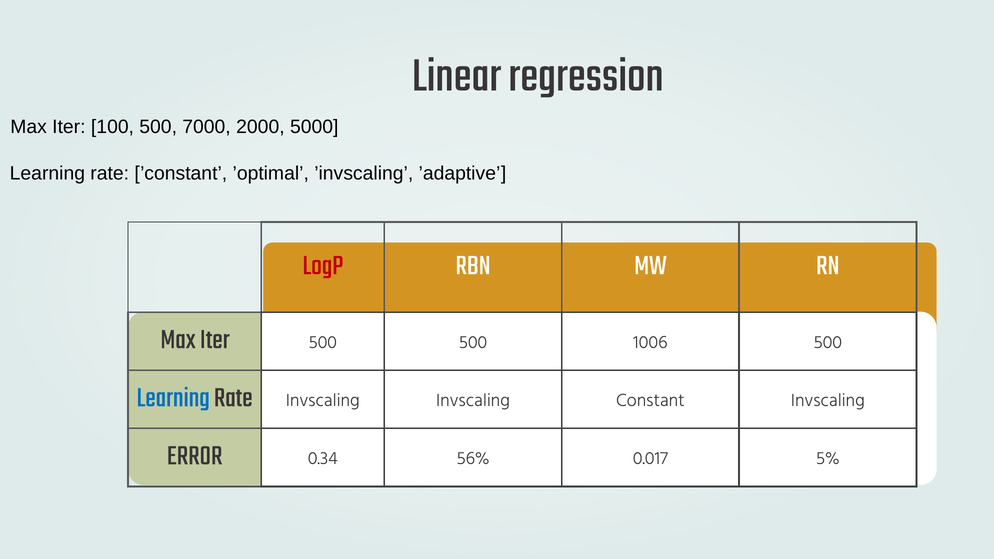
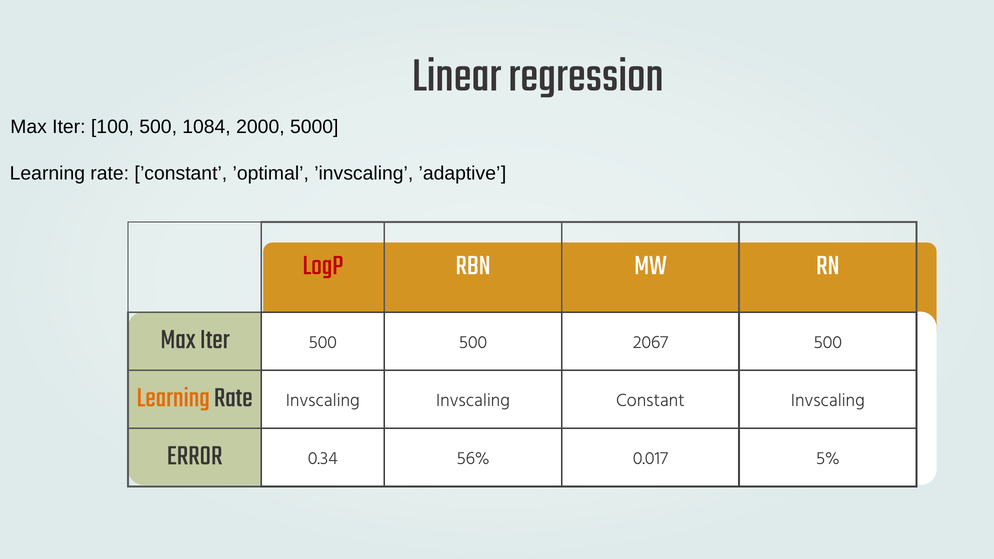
7000: 7000 -> 1084
1006: 1006 -> 2067
Learning at (173, 397) colour: blue -> orange
